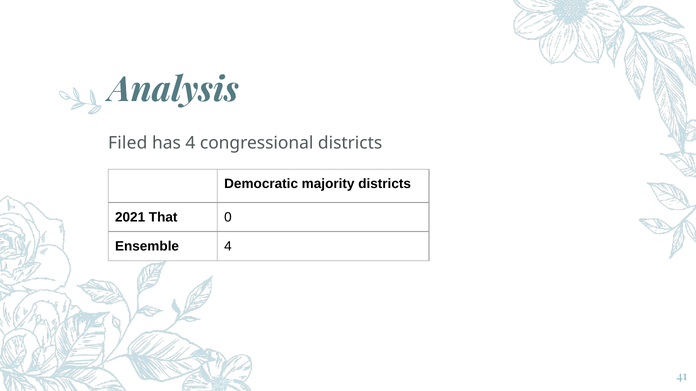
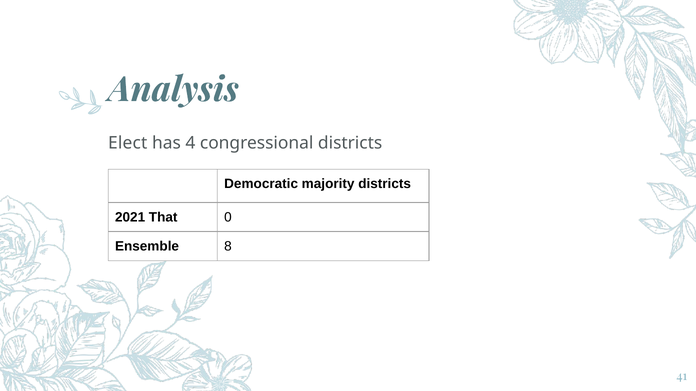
Filed: Filed -> Elect
Ensemble 4: 4 -> 8
